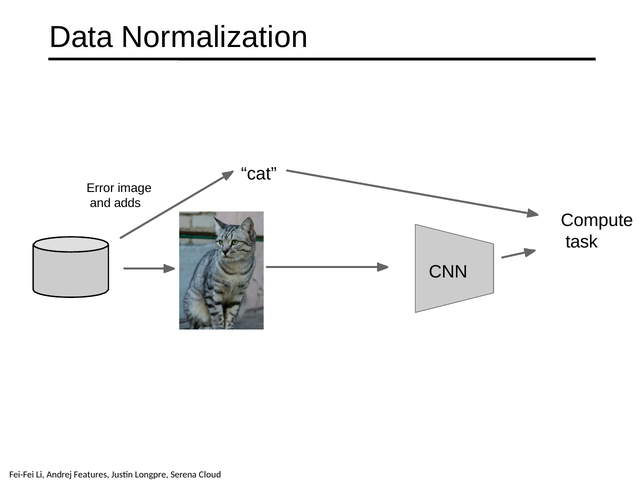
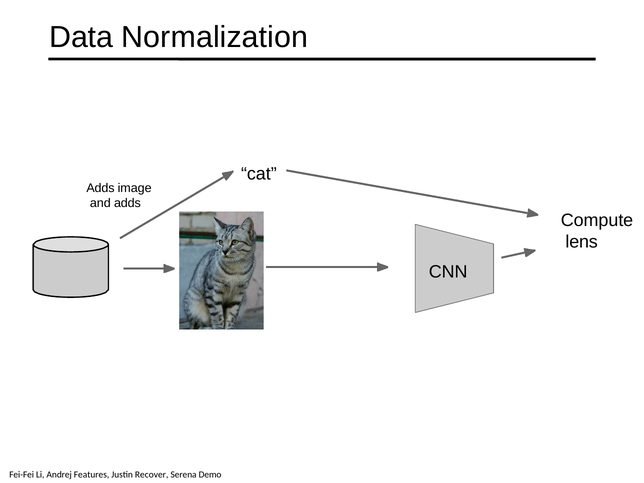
Error at (100, 188): Error -> Adds
task: task -> lens
Longpre: Longpre -> Recover
Cloud: Cloud -> Demo
